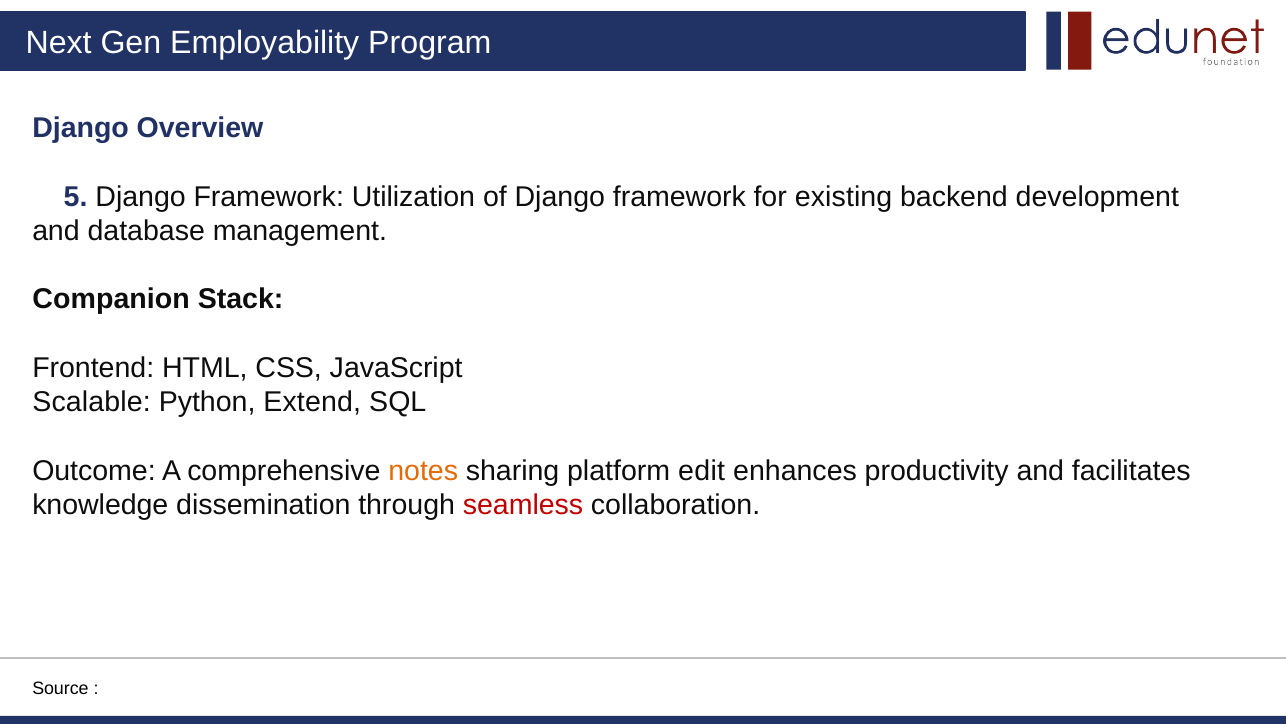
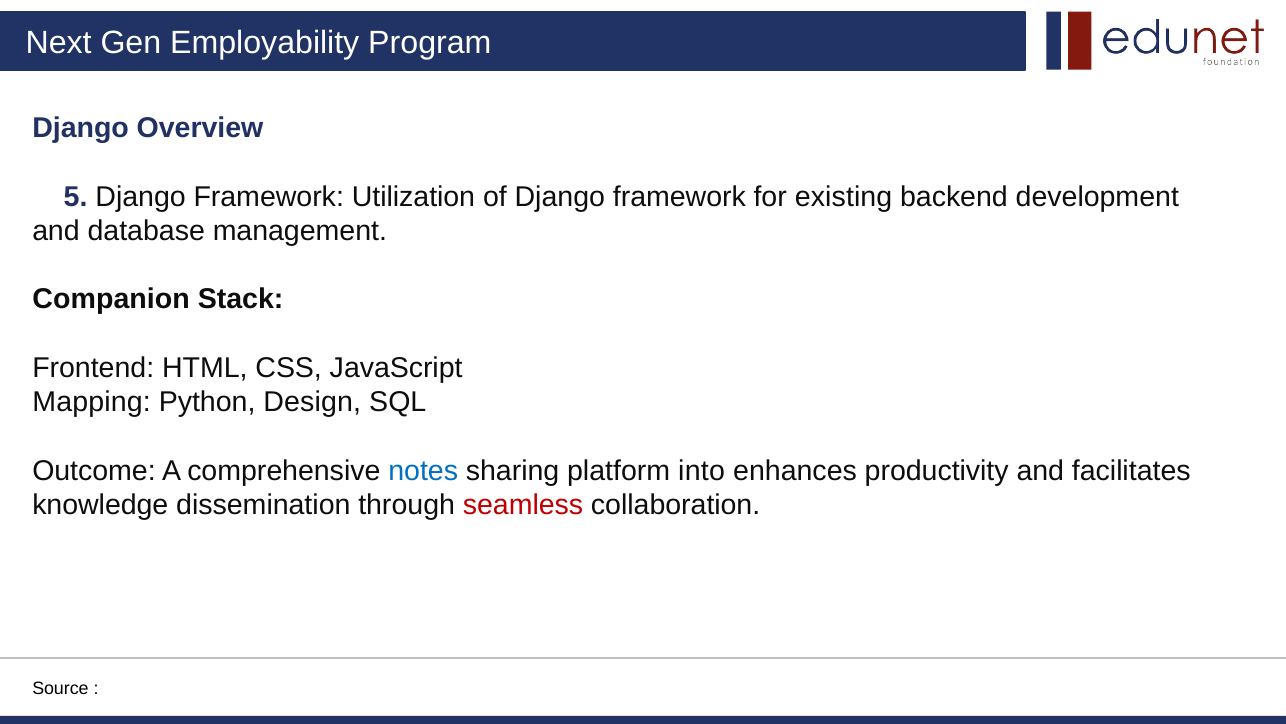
Scalable: Scalable -> Mapping
Extend: Extend -> Design
notes colour: orange -> blue
edit: edit -> into
